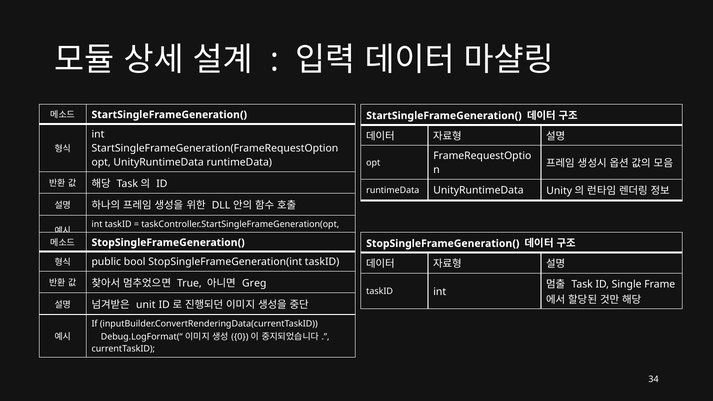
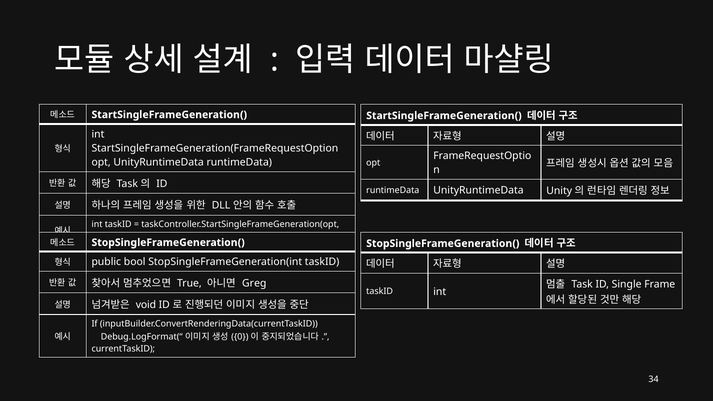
unit: unit -> void
